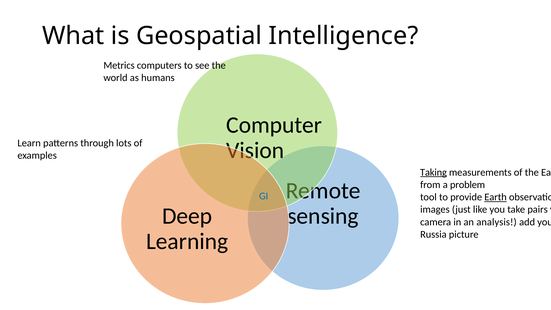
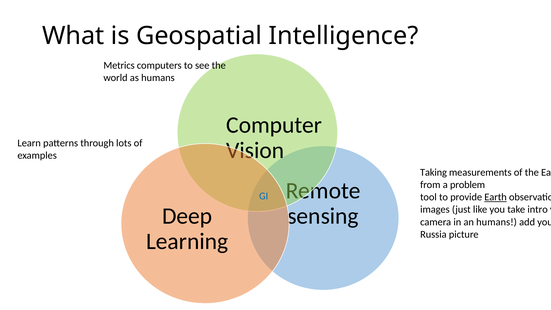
Taking underline: present -> none
pairs: pairs -> intro
an analysis: analysis -> humans
